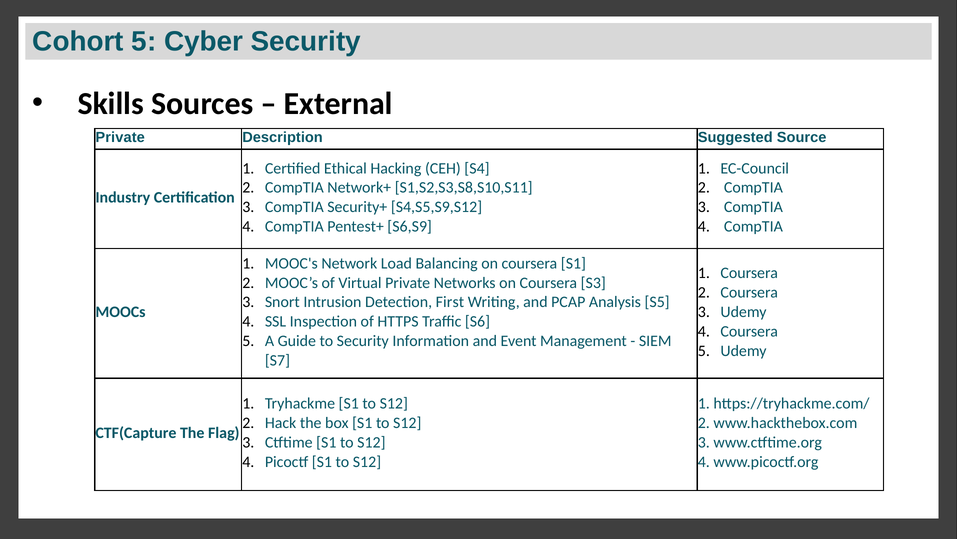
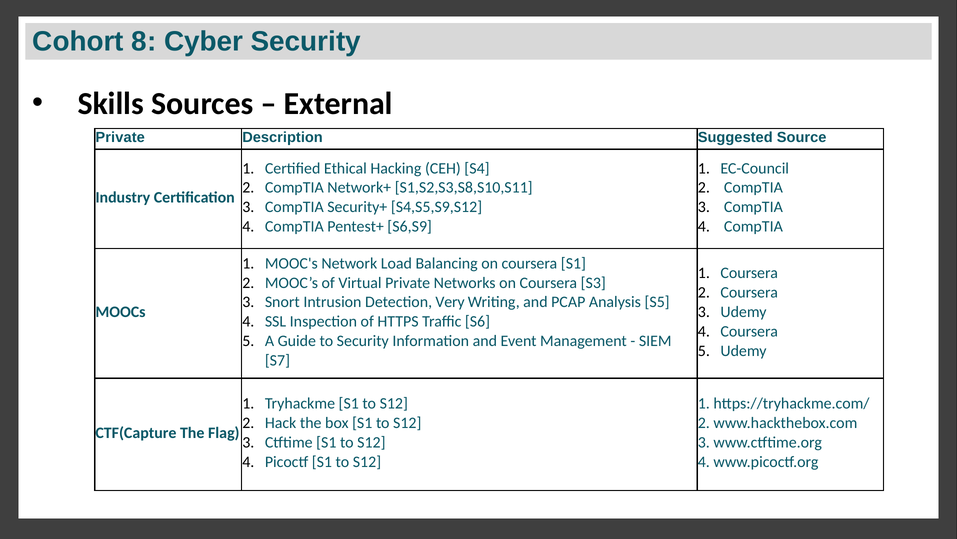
Cohort 5: 5 -> 8
First: First -> Very
